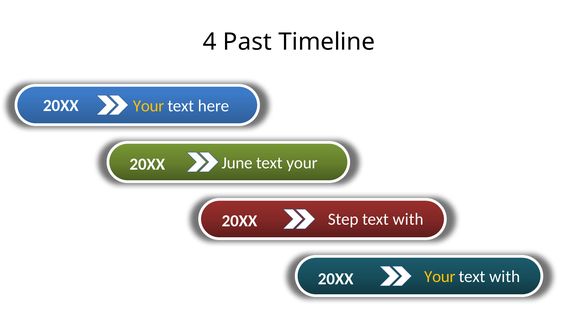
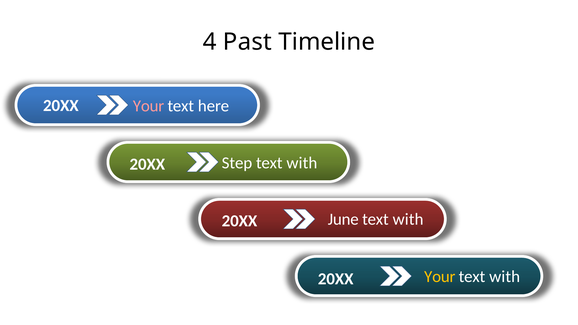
Your at (149, 106) colour: yellow -> pink
June: June -> Step
your at (302, 163): your -> with
Step: Step -> June
